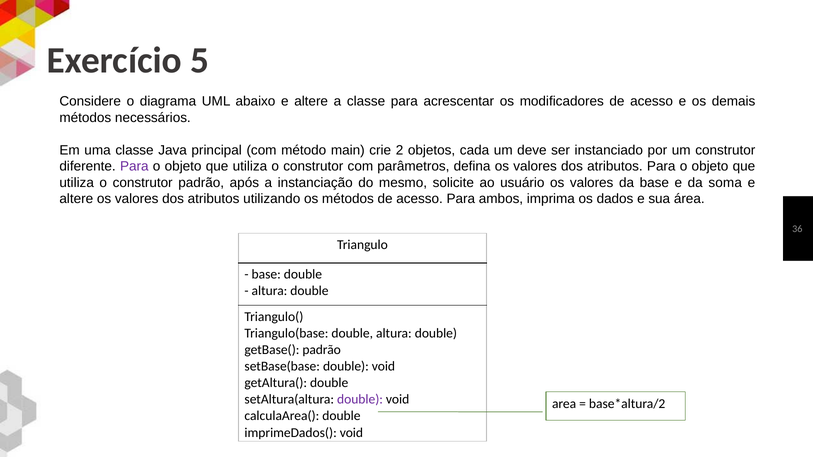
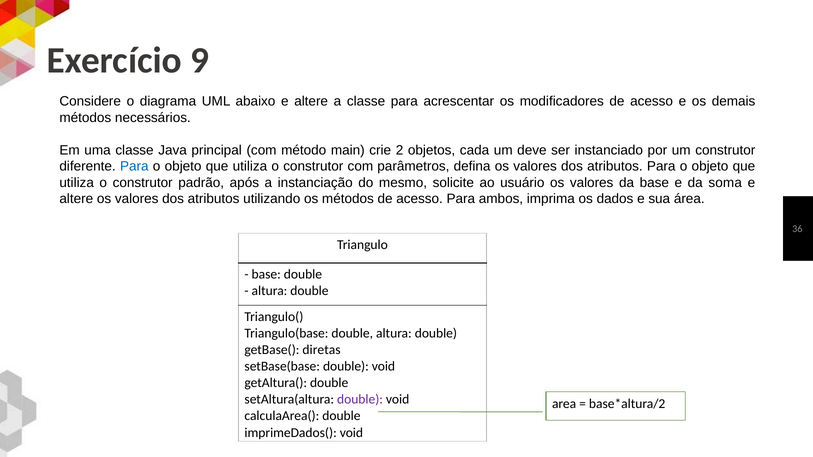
5: 5 -> 9
Para at (134, 167) colour: purple -> blue
getBase( padrão: padrão -> diretas
